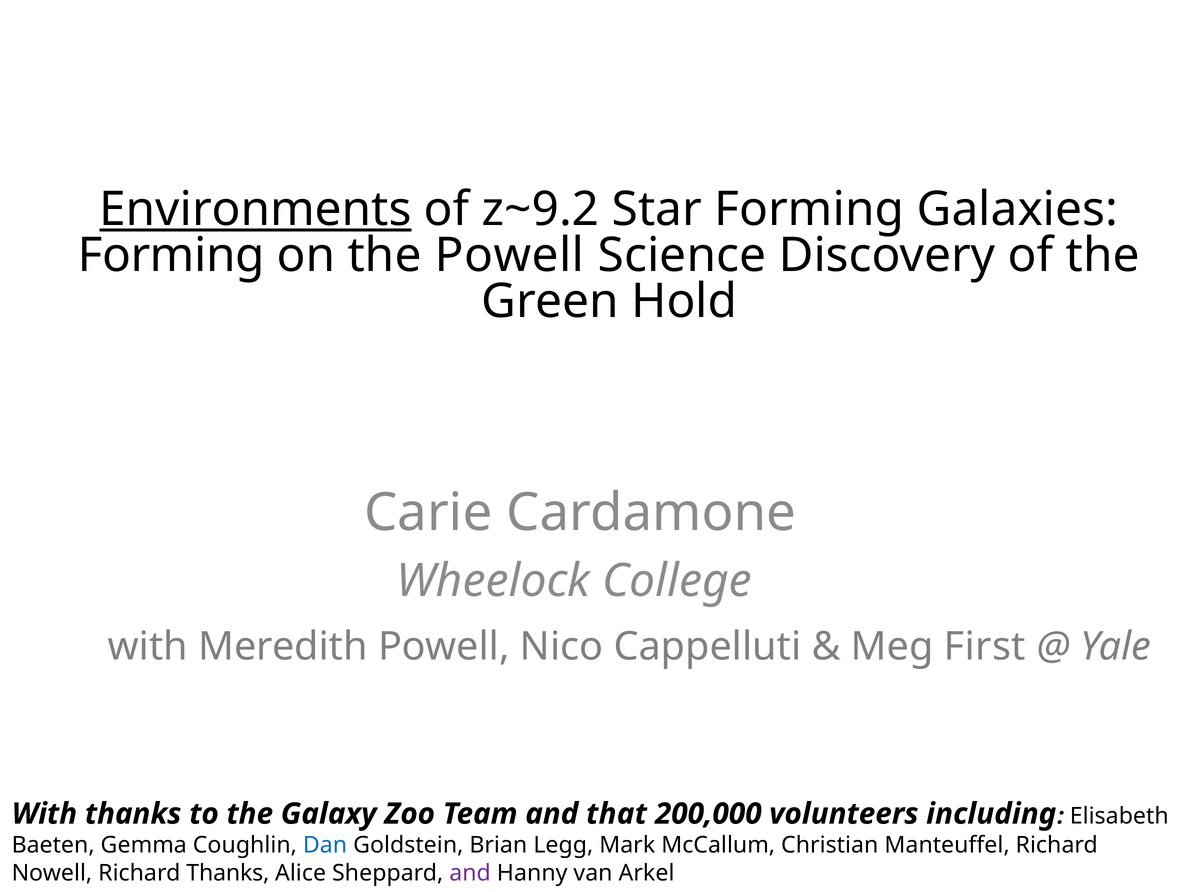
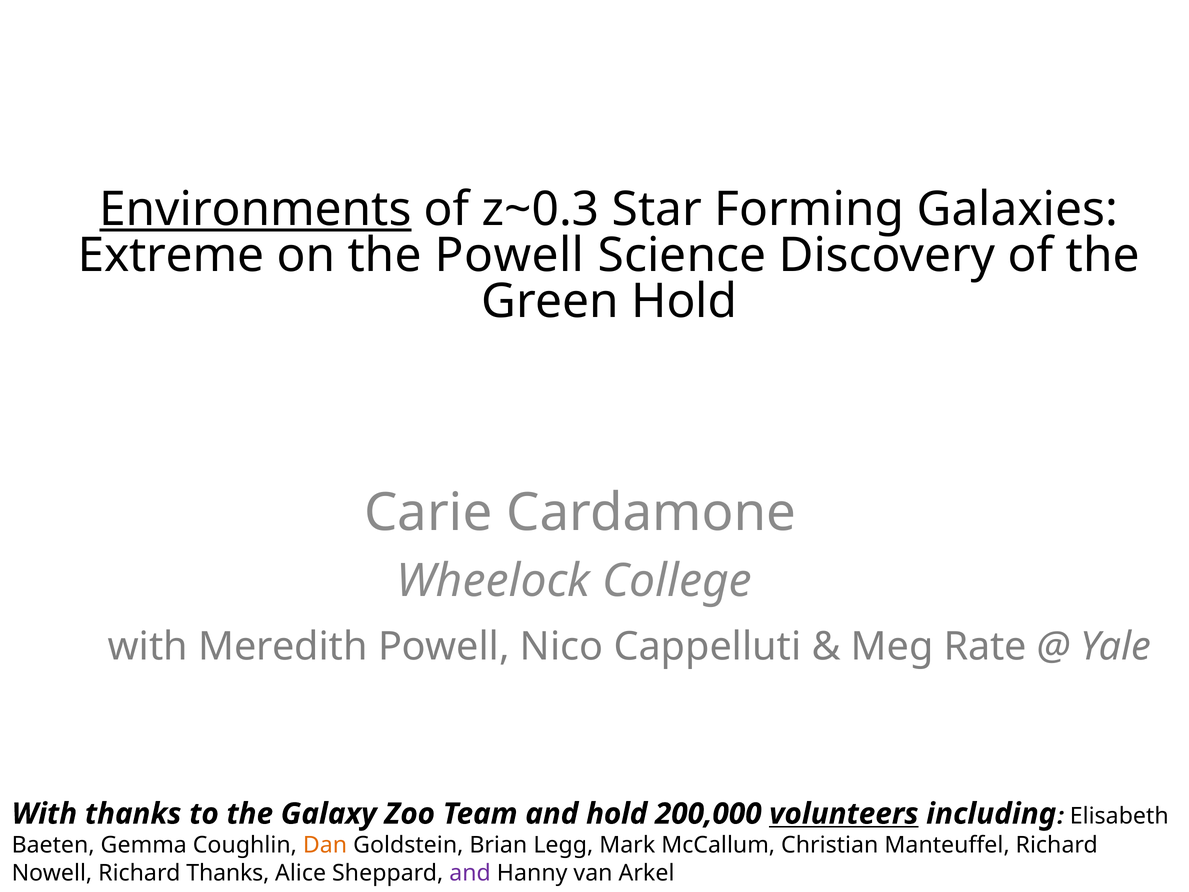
z~9.2: z~9.2 -> z~0.3
Forming at (171, 255): Forming -> Extreme
First: First -> Rate
and that: that -> hold
volunteers underline: none -> present
Dan colour: blue -> orange
